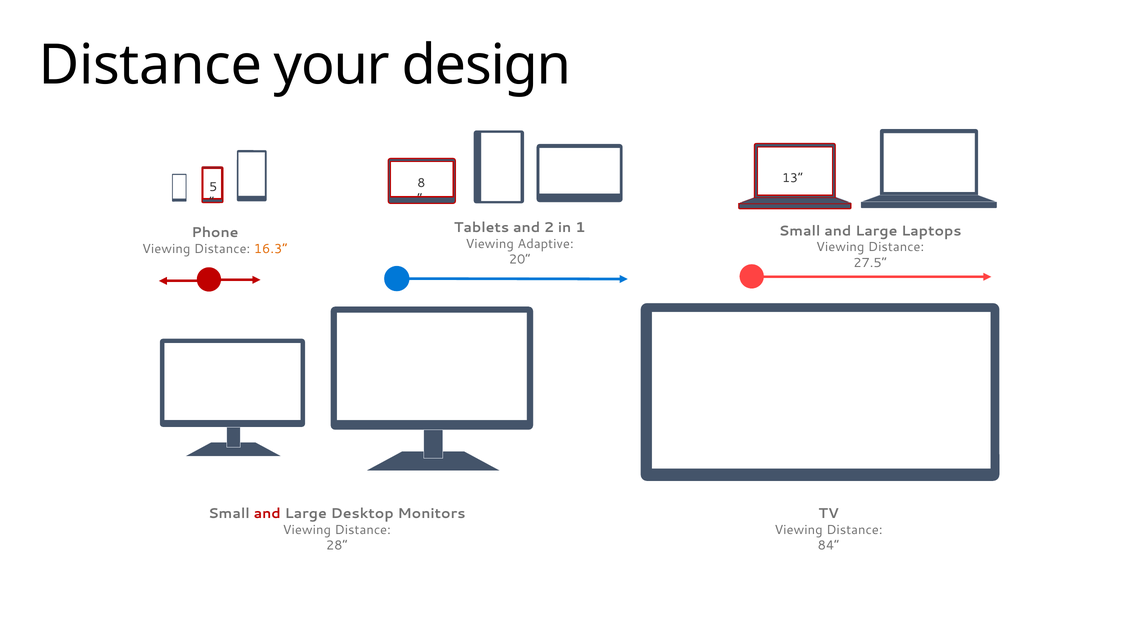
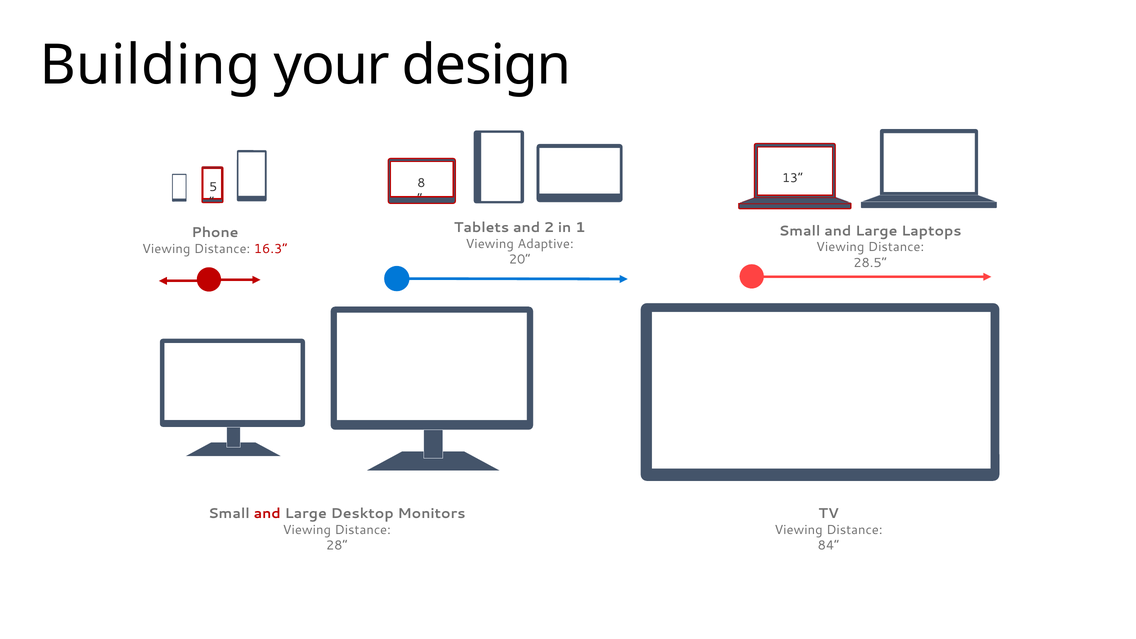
Distance at (150, 65): Distance -> Building
16.3 colour: orange -> red
27.5: 27.5 -> 28.5
